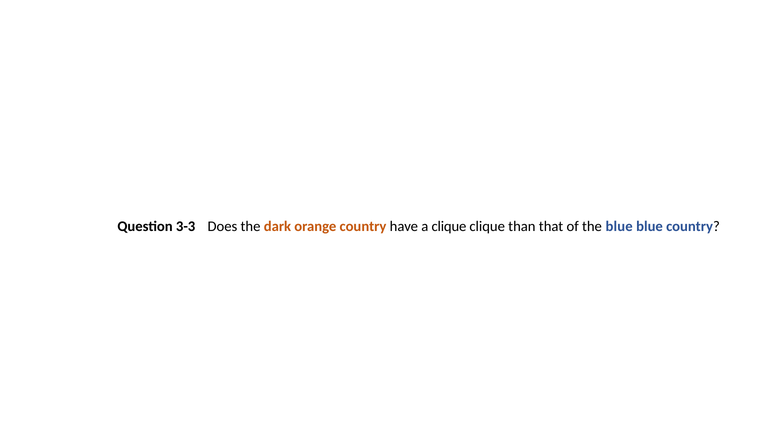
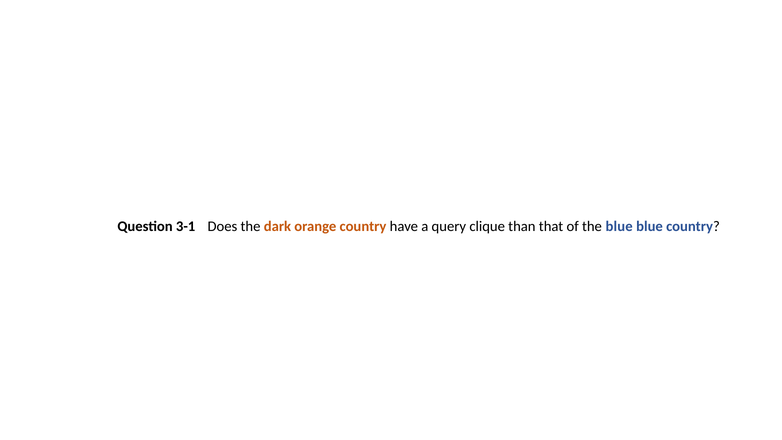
3-3: 3-3 -> 3-1
a clique: clique -> query
